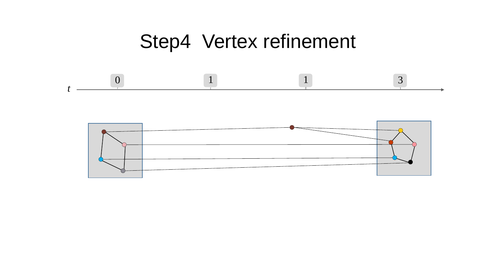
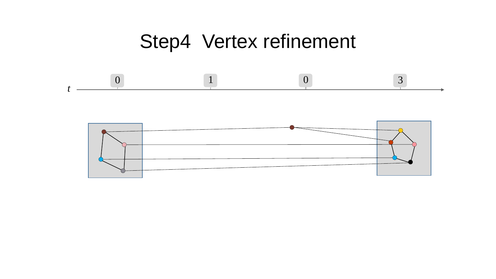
1 1: 1 -> 0
